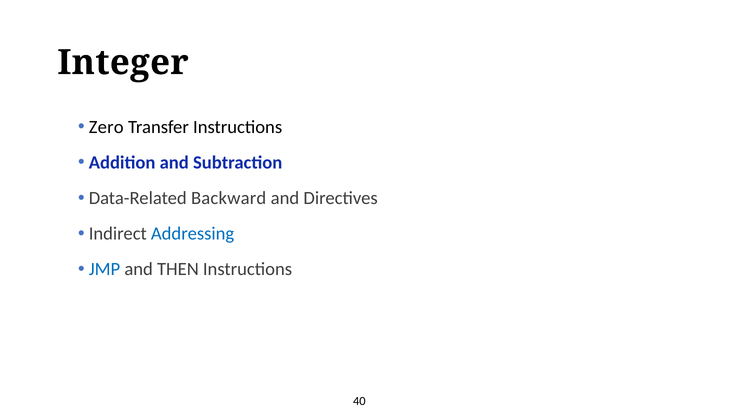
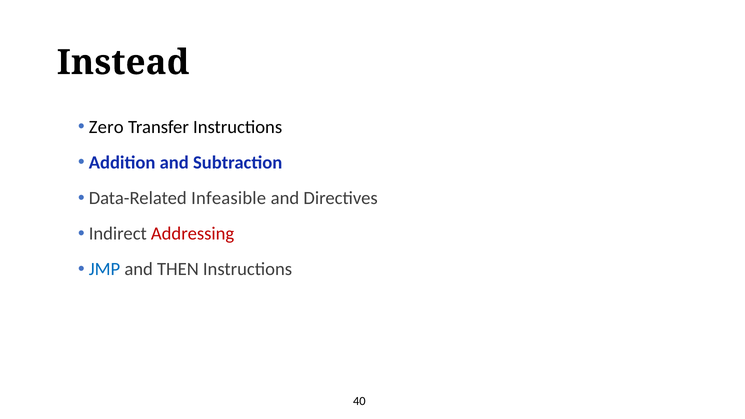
Integer: Integer -> Instead
Backward: Backward -> Infeasible
Addressing colour: blue -> red
